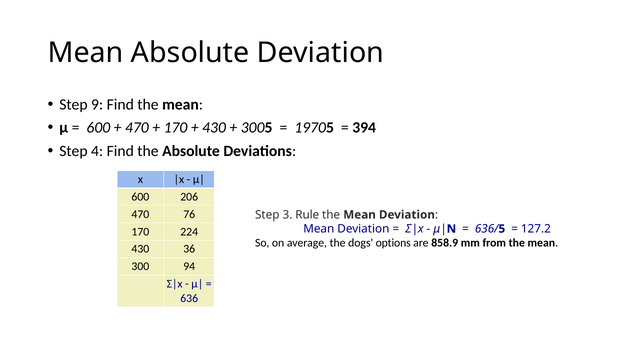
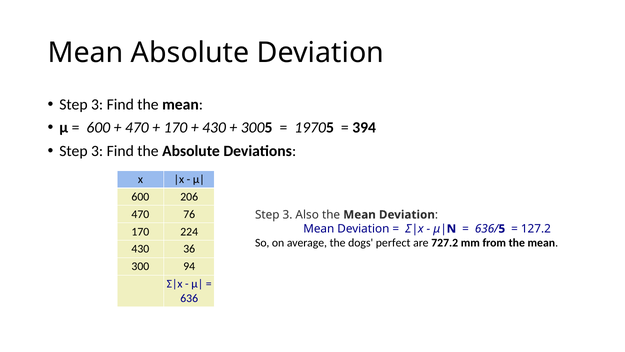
9 at (97, 104): 9 -> 3
4 at (97, 151): 4 -> 3
Rule: Rule -> Also
options: options -> perfect
858.9: 858.9 -> 727.2
